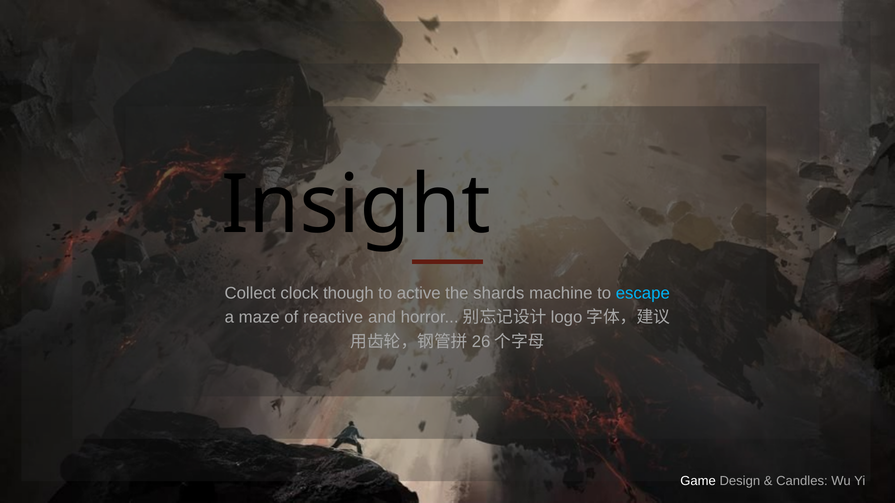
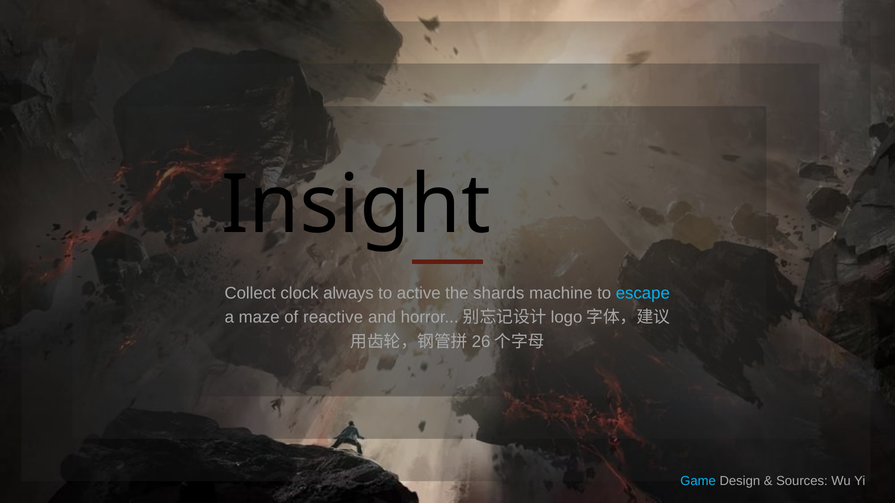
though: though -> always
Game colour: white -> light blue
Candles: Candles -> Sources
